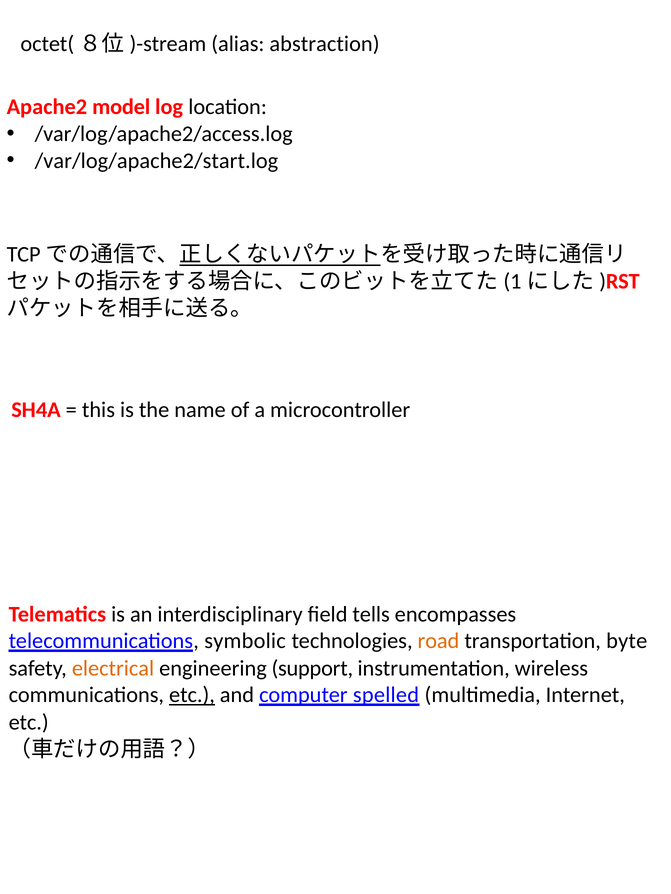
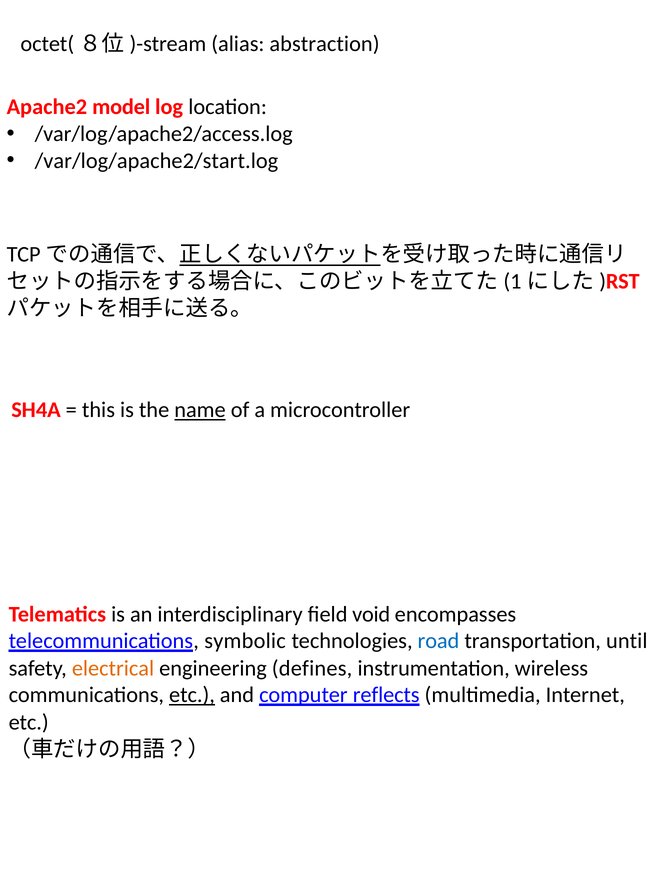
name underline: none -> present
tells: tells -> void
road colour: orange -> blue
byte: byte -> until
support: support -> defines
spelled: spelled -> reflects
